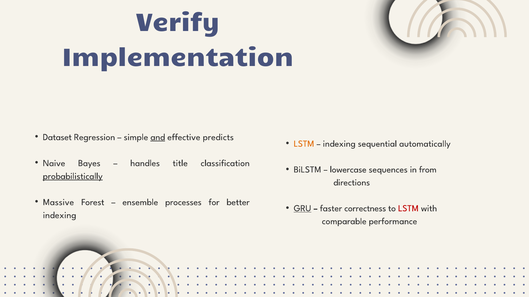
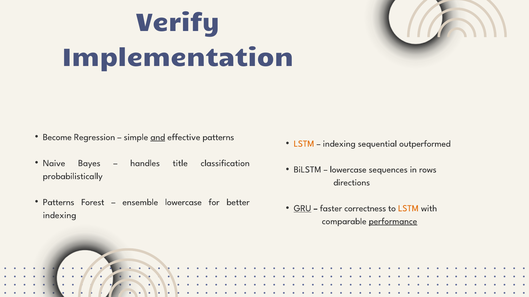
Dataset: Dataset -> Become
effective predicts: predicts -> patterns
automatically: automatically -> outperformed
from: from -> rows
probabilistically underline: present -> none
Massive at (58, 202): Massive -> Patterns
ensemble processes: processes -> lowercase
LSTM at (408, 209) colour: red -> orange
performance underline: none -> present
